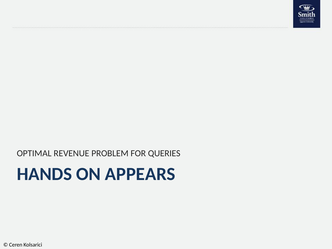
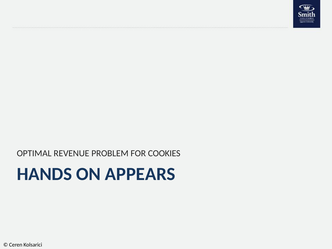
QUERIES: QUERIES -> COOKIES
